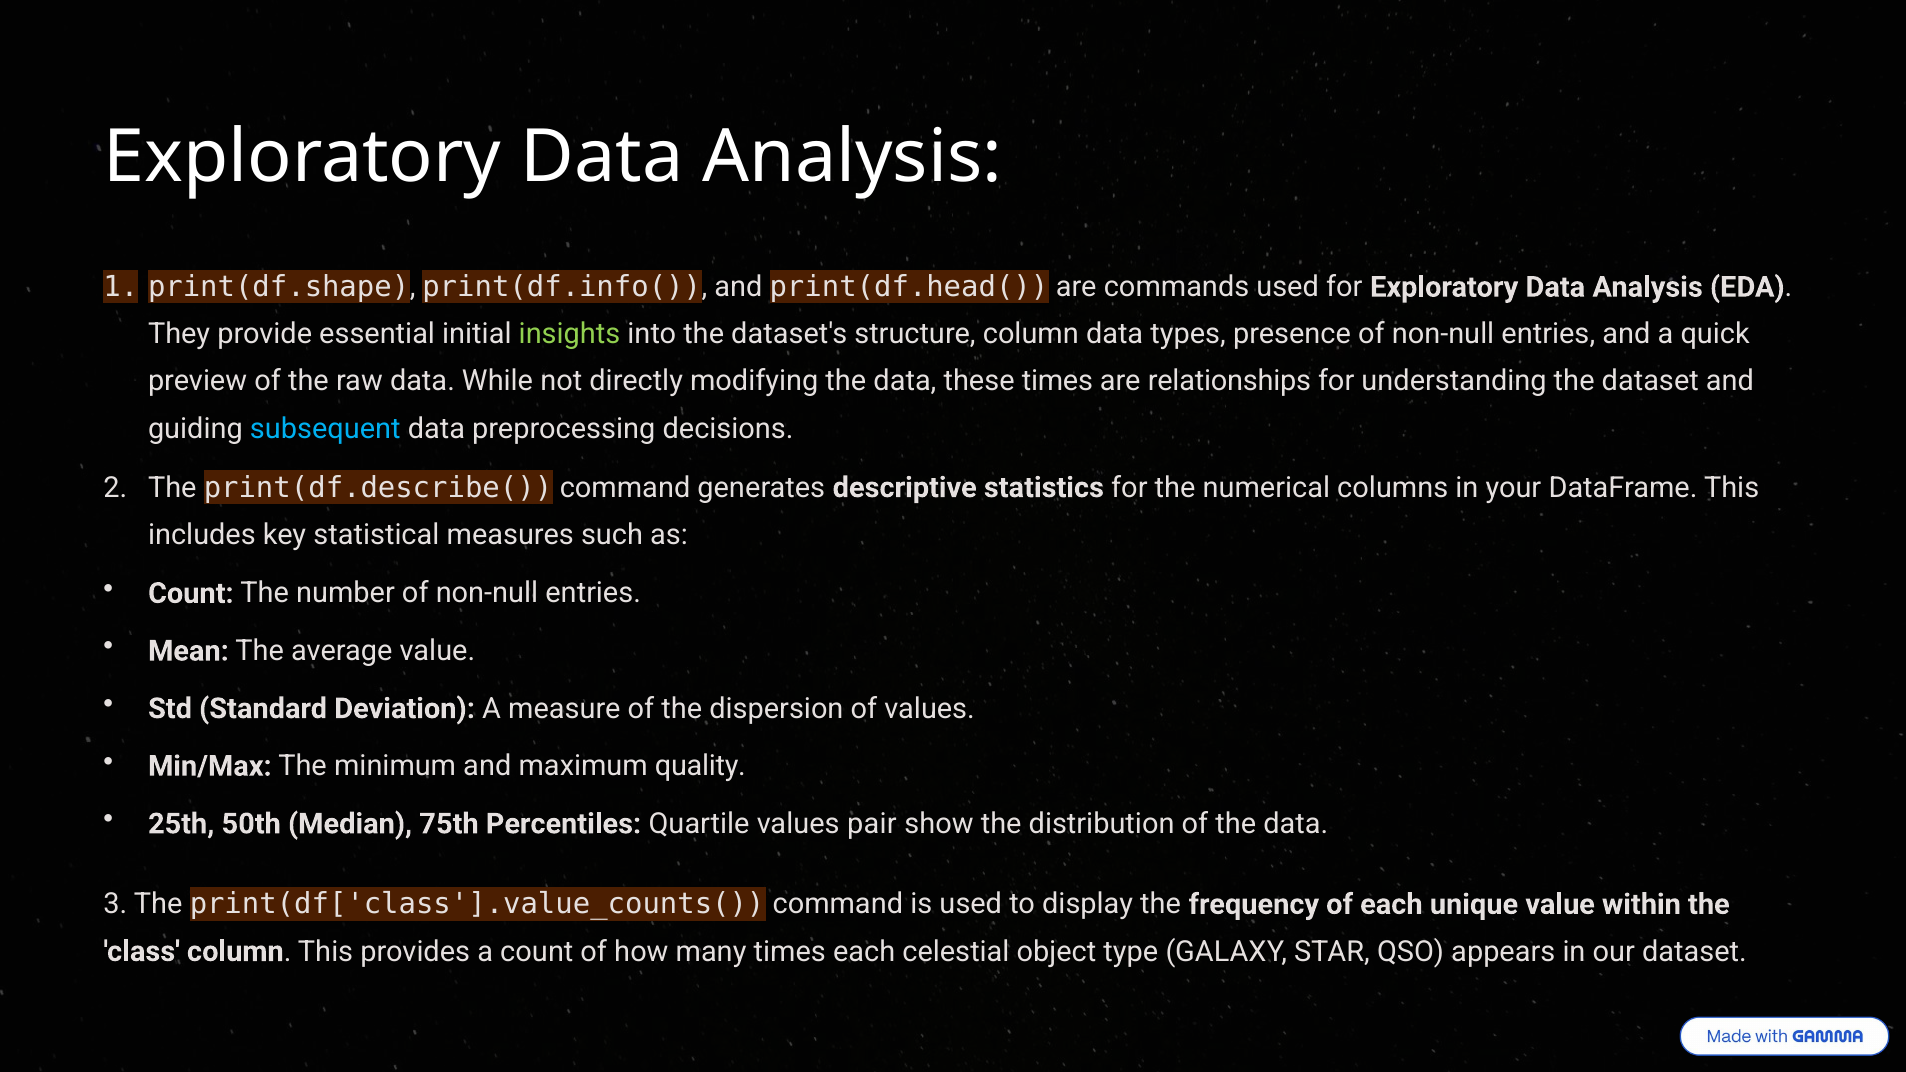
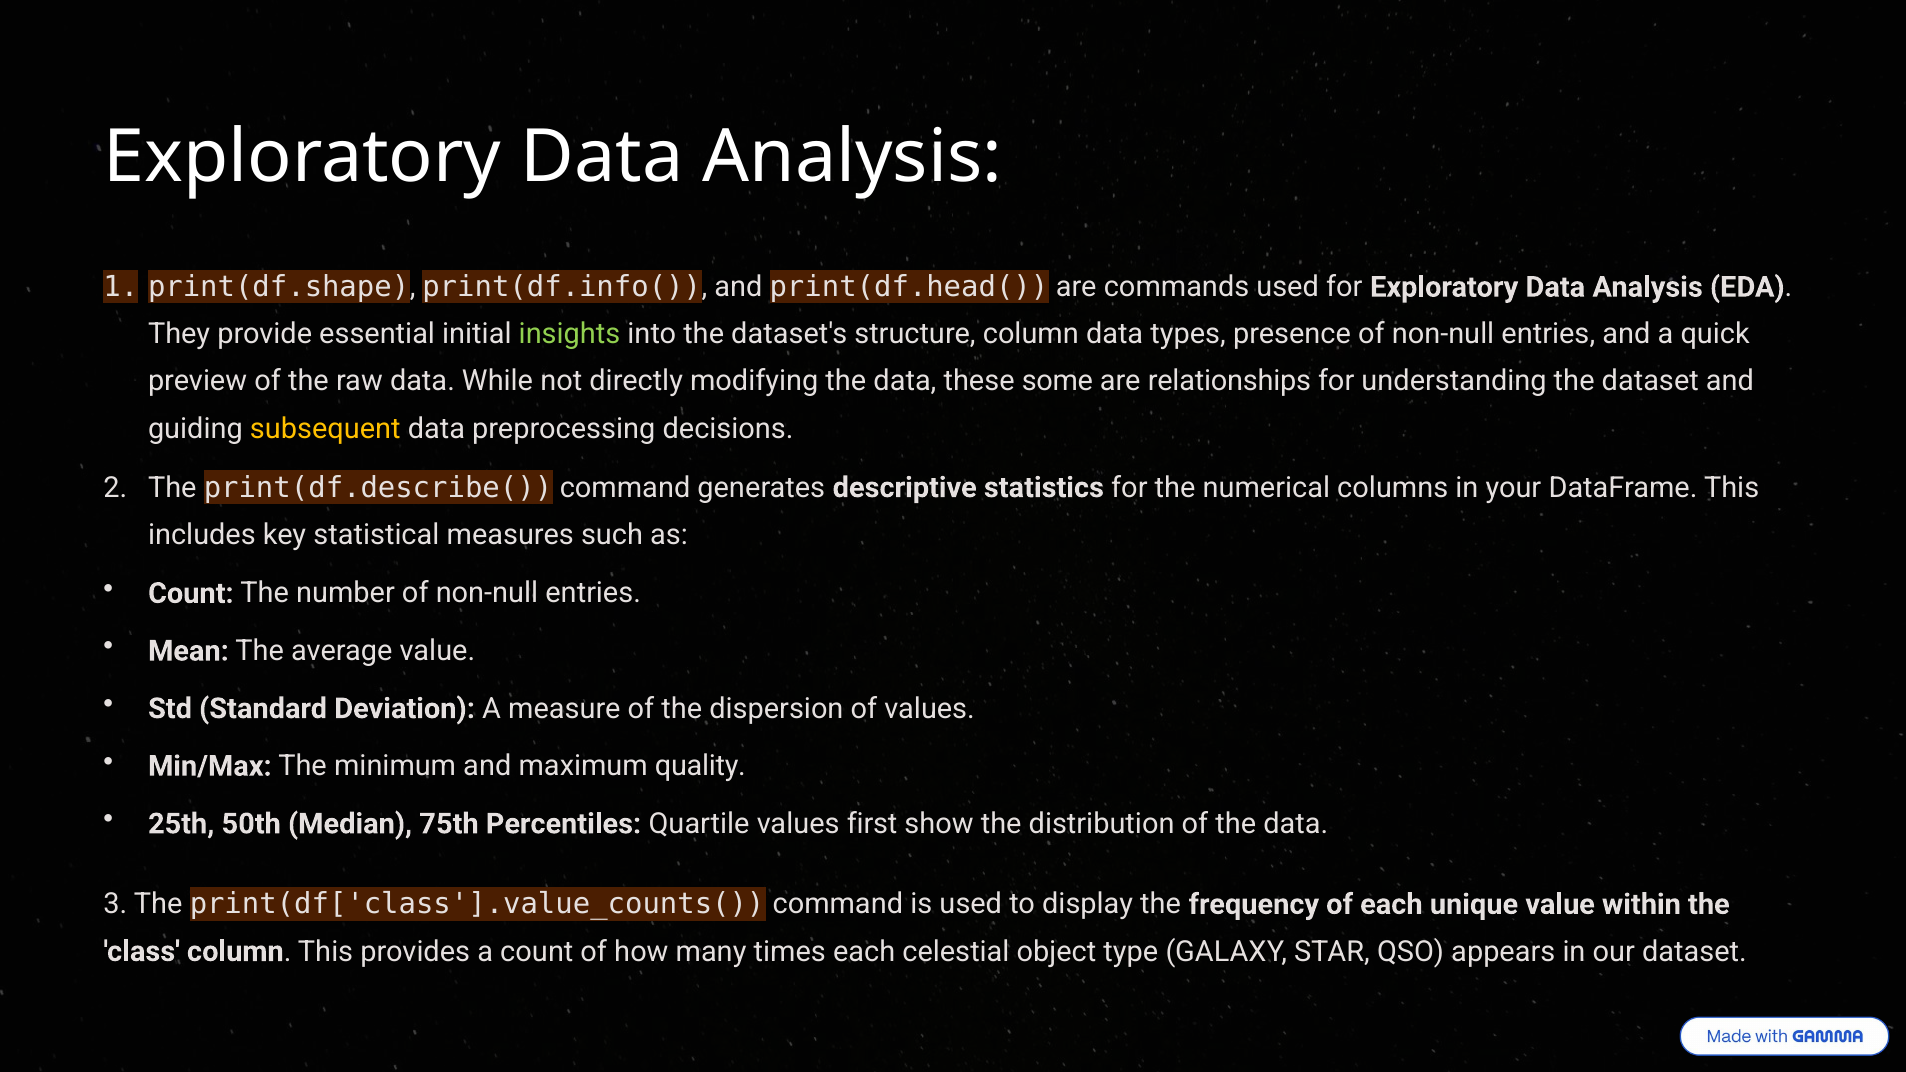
these times: times -> some
subsequent colour: light blue -> yellow
pair: pair -> first
